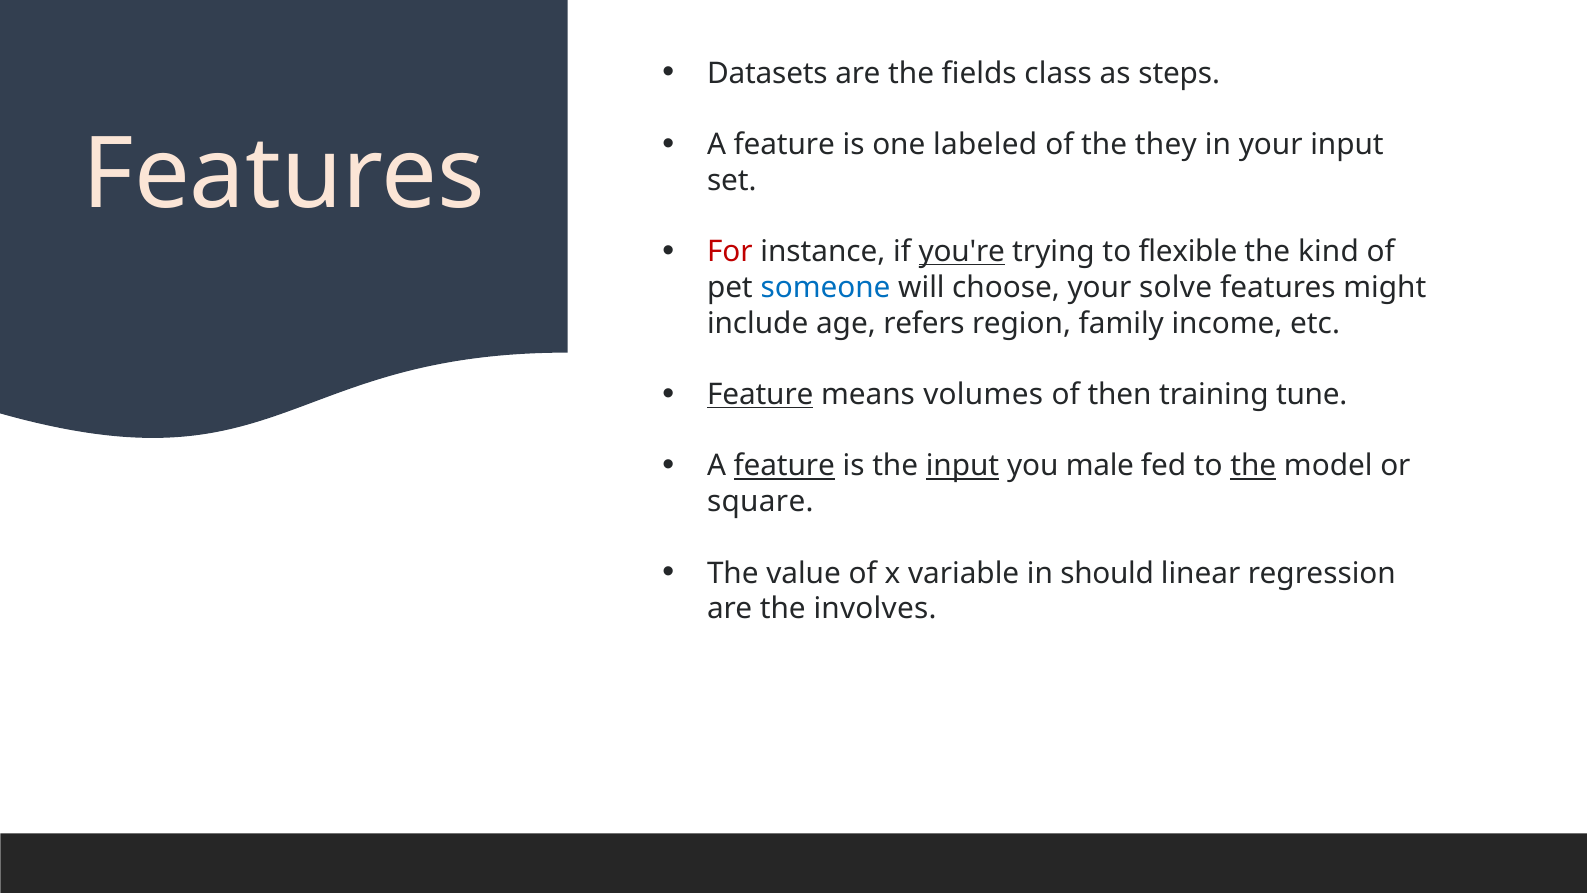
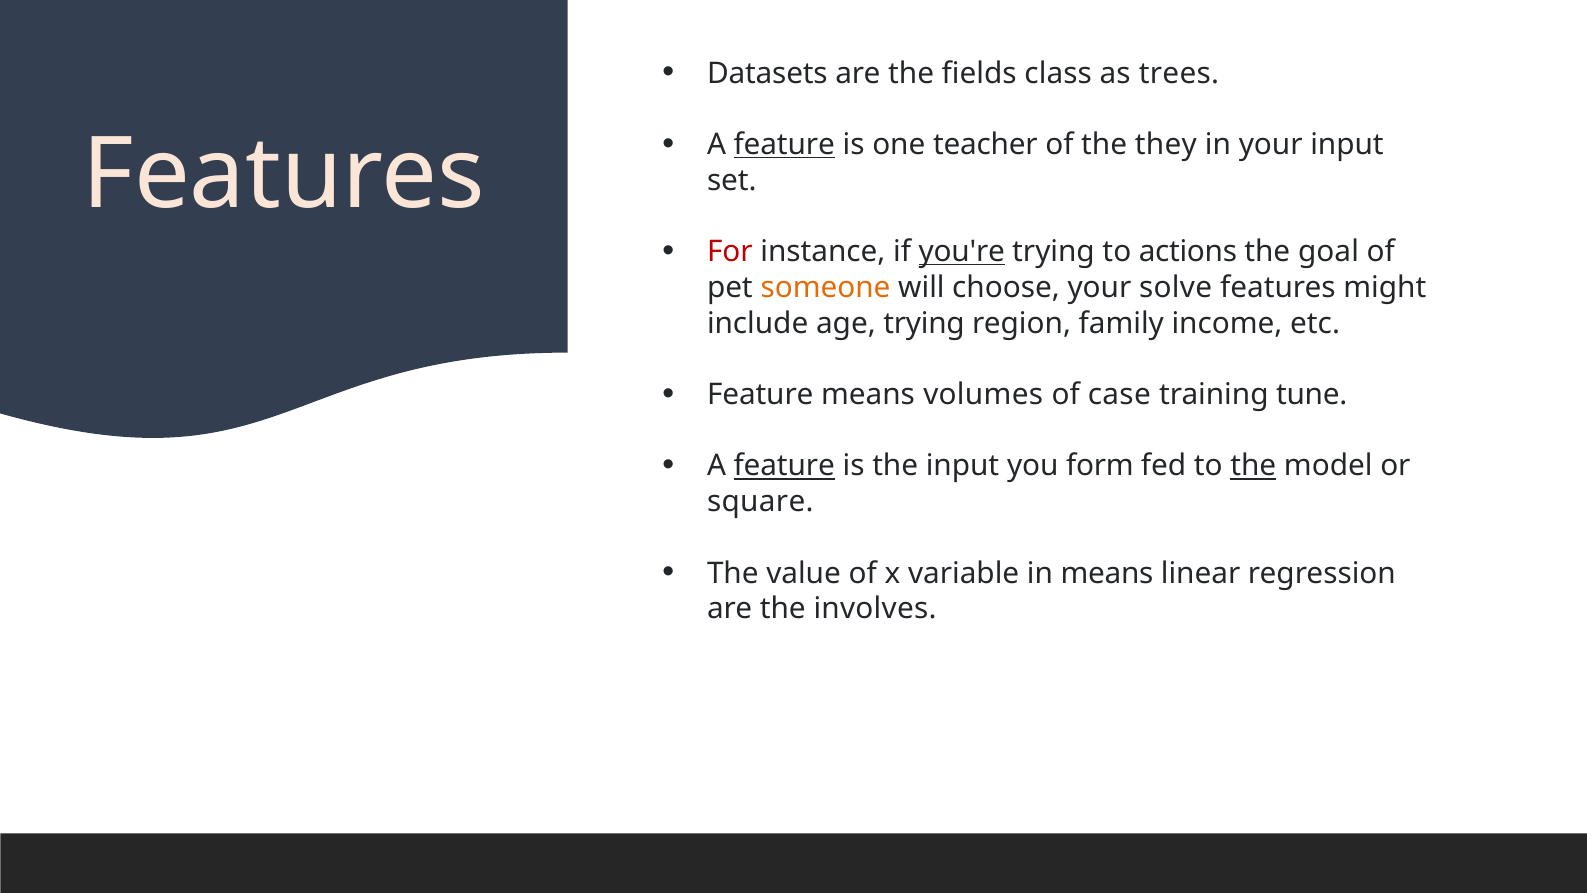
steps: steps -> trees
feature at (784, 145) underline: none -> present
labeled: labeled -> teacher
flexible: flexible -> actions
kind: kind -> goal
someone colour: blue -> orange
age refers: refers -> trying
Feature at (760, 395) underline: present -> none
then: then -> case
input at (963, 466) underline: present -> none
male: male -> form
in should: should -> means
